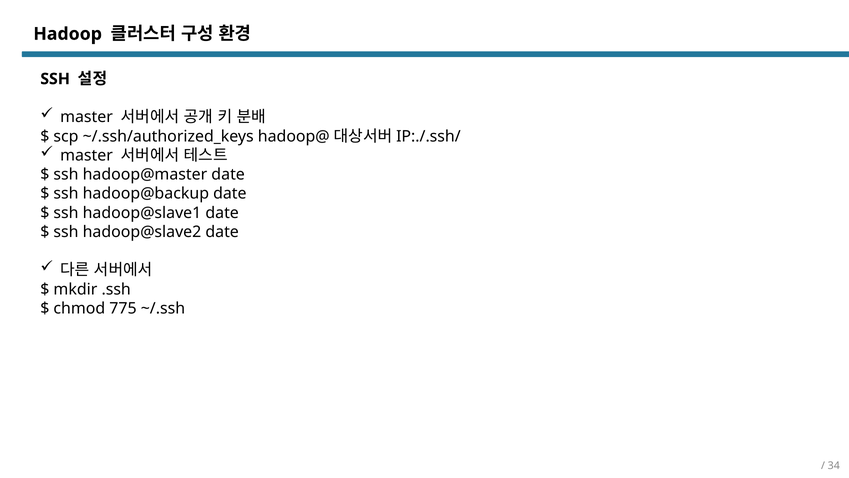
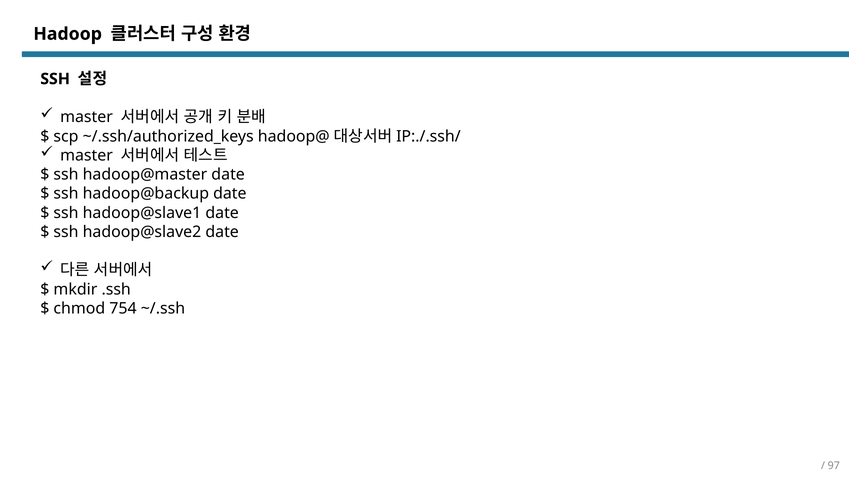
775: 775 -> 754
34: 34 -> 97
